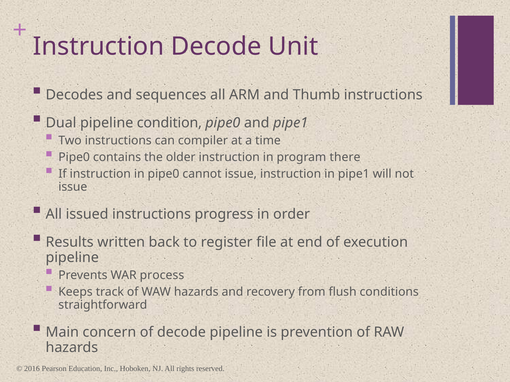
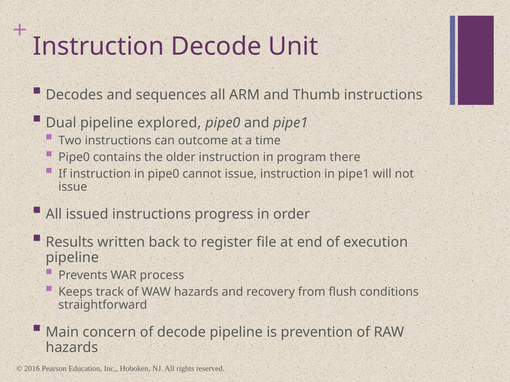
condition: condition -> explored
compiler: compiler -> outcome
